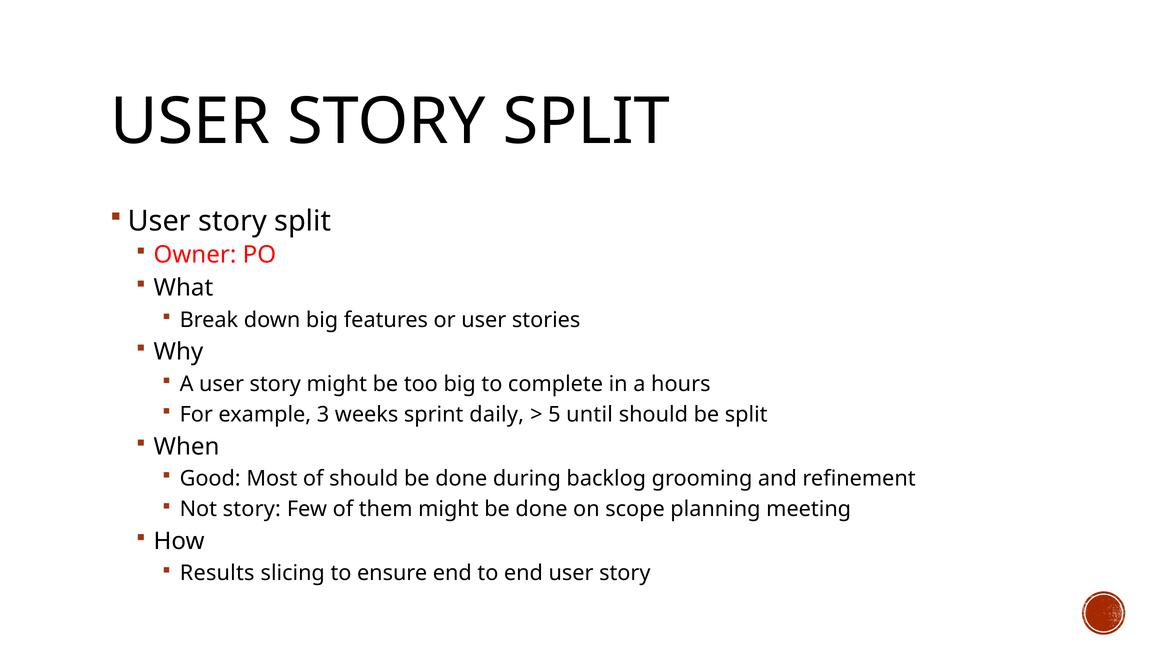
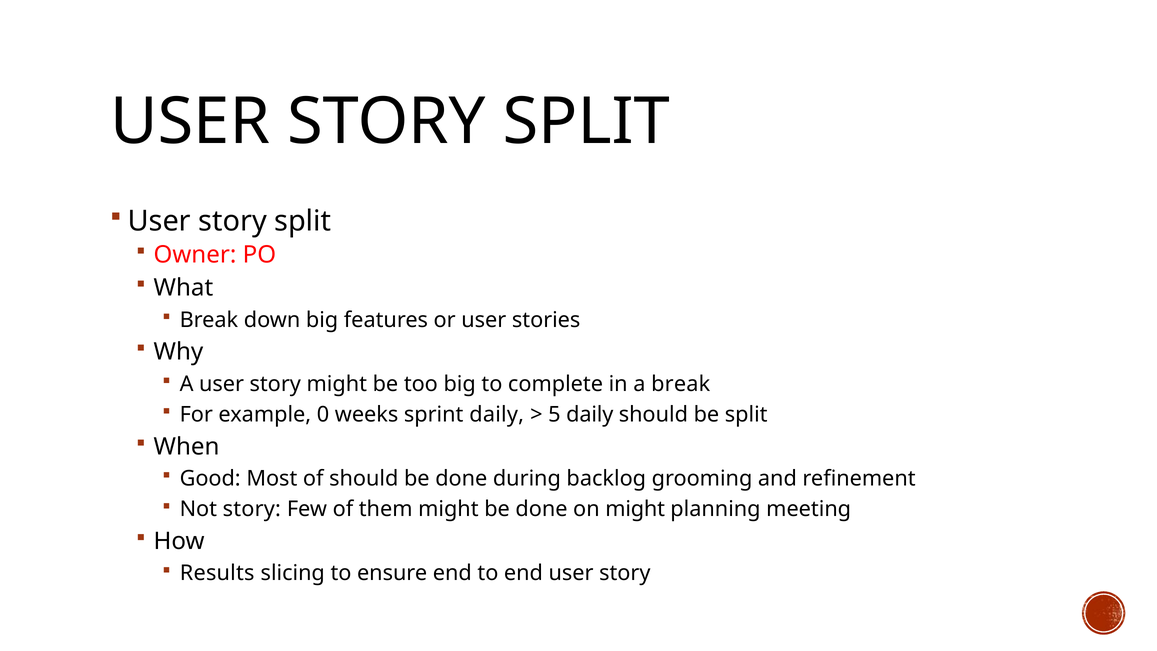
a hours: hours -> break
3: 3 -> 0
5 until: until -> daily
on scope: scope -> might
